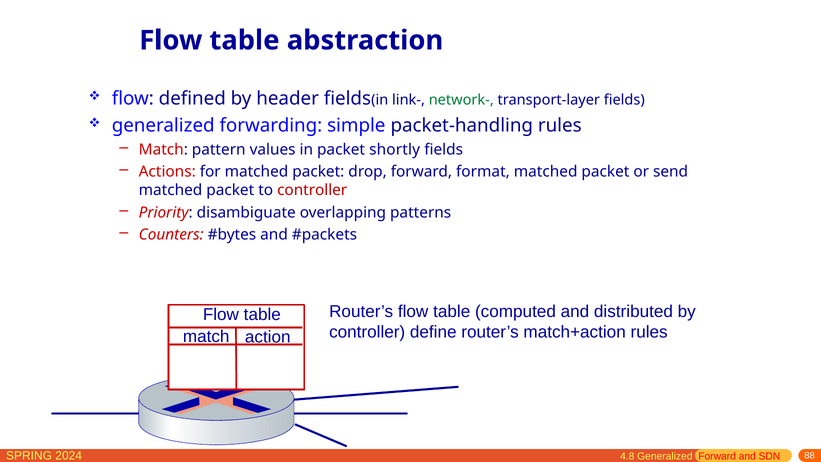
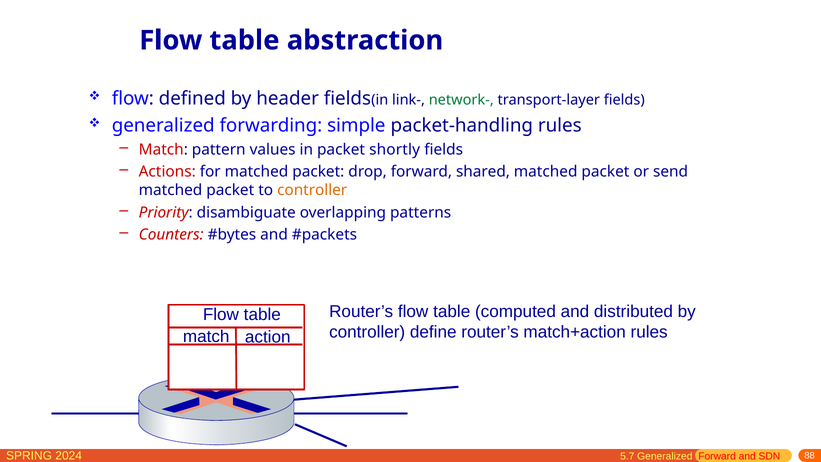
format: format -> shared
controller at (312, 190) colour: red -> orange
4.8: 4.8 -> 5.7
